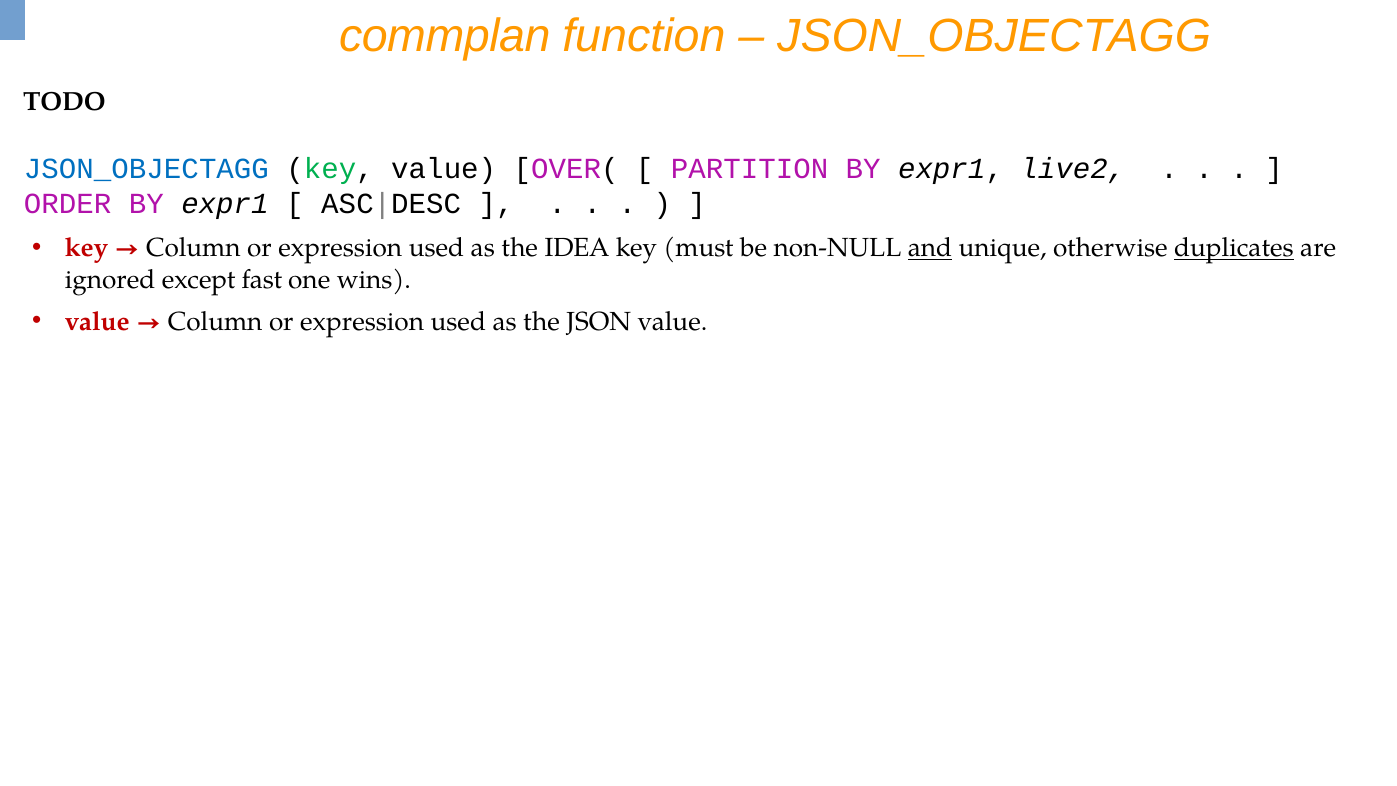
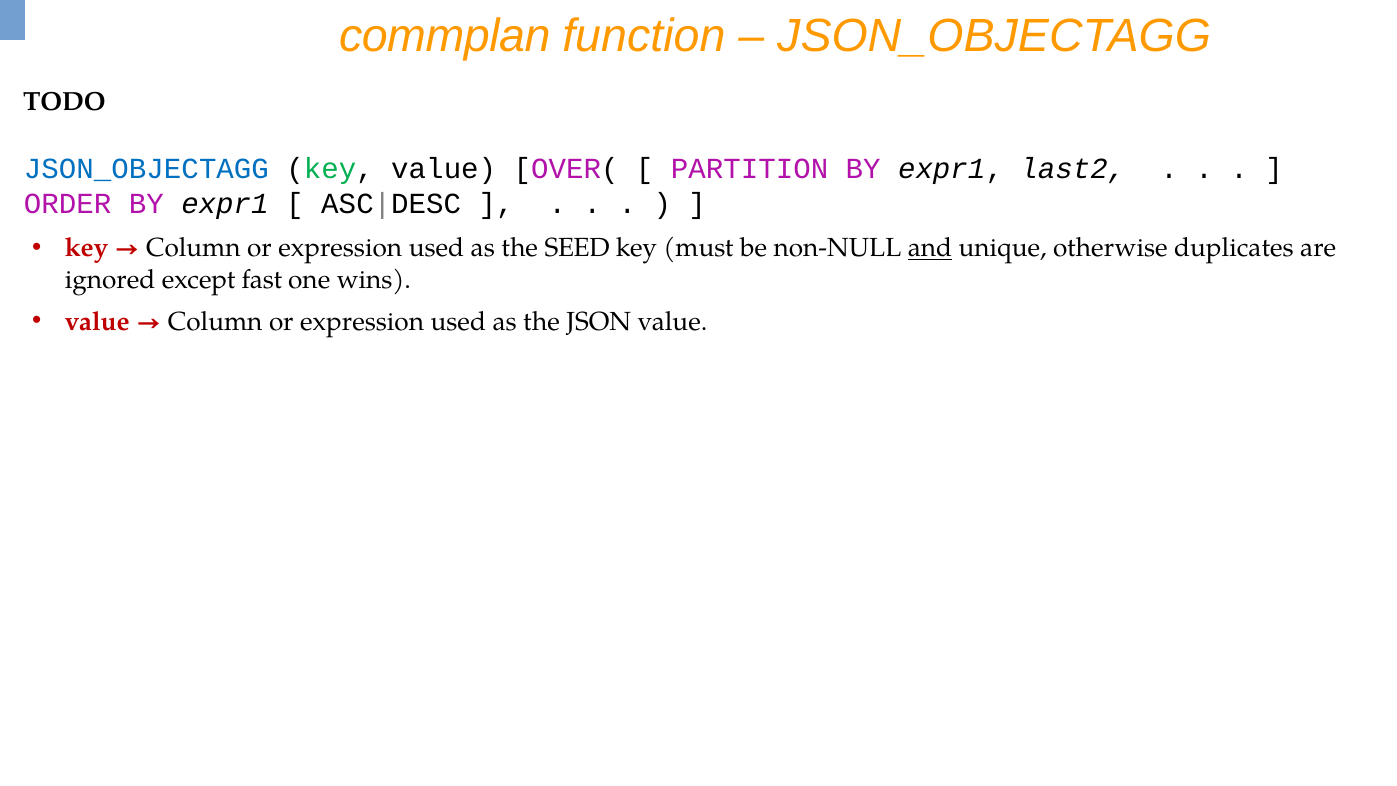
live2: live2 -> last2
IDEA: IDEA -> SEED
duplicates underline: present -> none
